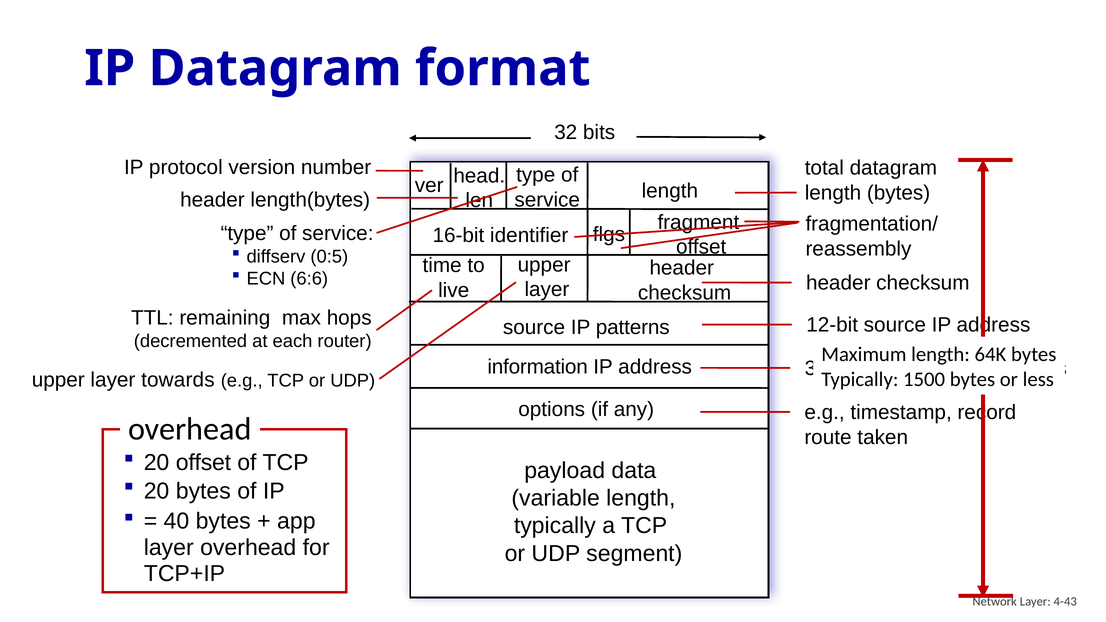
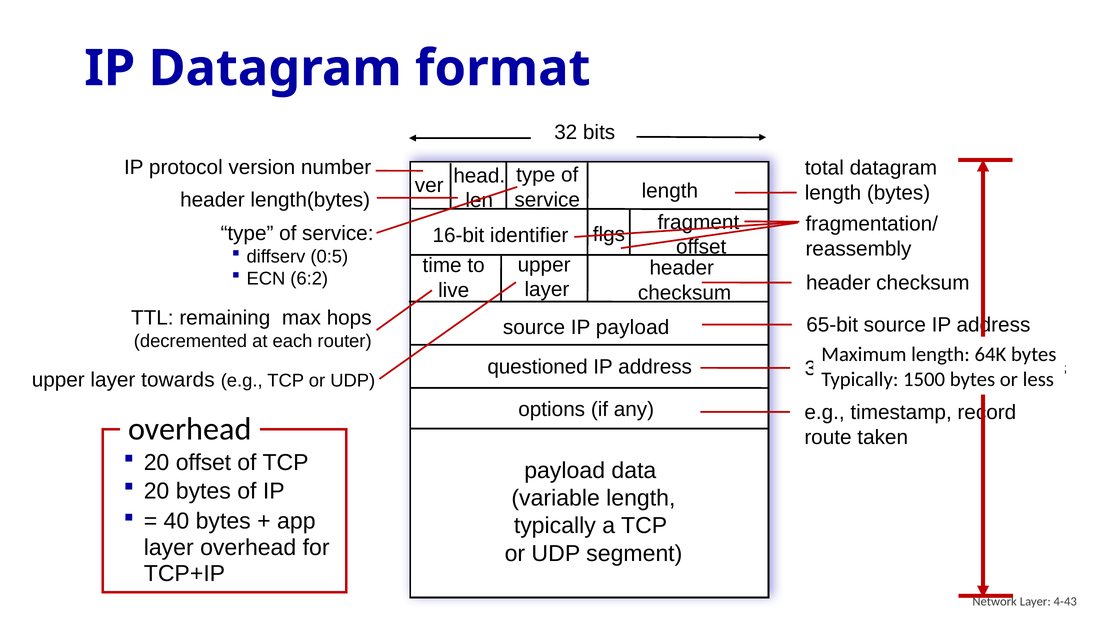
6:6: 6:6 -> 6:2
12-bit: 12-bit -> 65-bit
IP patterns: patterns -> payload
information: information -> questioned
